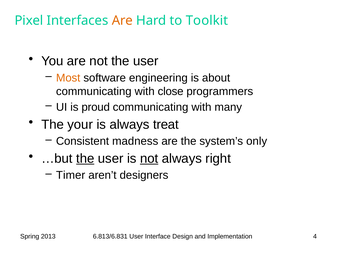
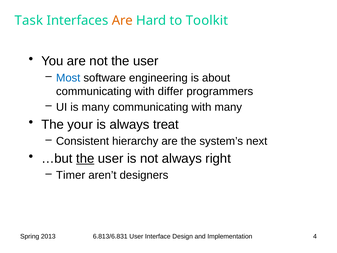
Pixel: Pixel -> Task
Most colour: orange -> blue
close: close -> differ
is proud: proud -> many
madness: madness -> hierarchy
only: only -> next
not at (149, 158) underline: present -> none
